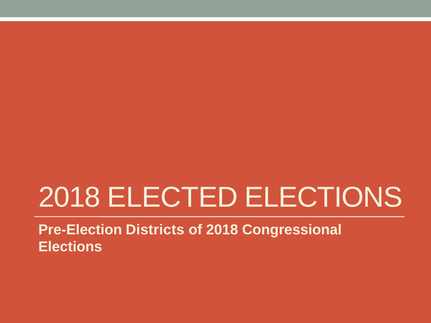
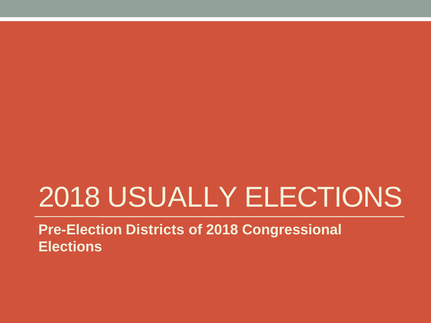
ELECTED: ELECTED -> USUALLY
